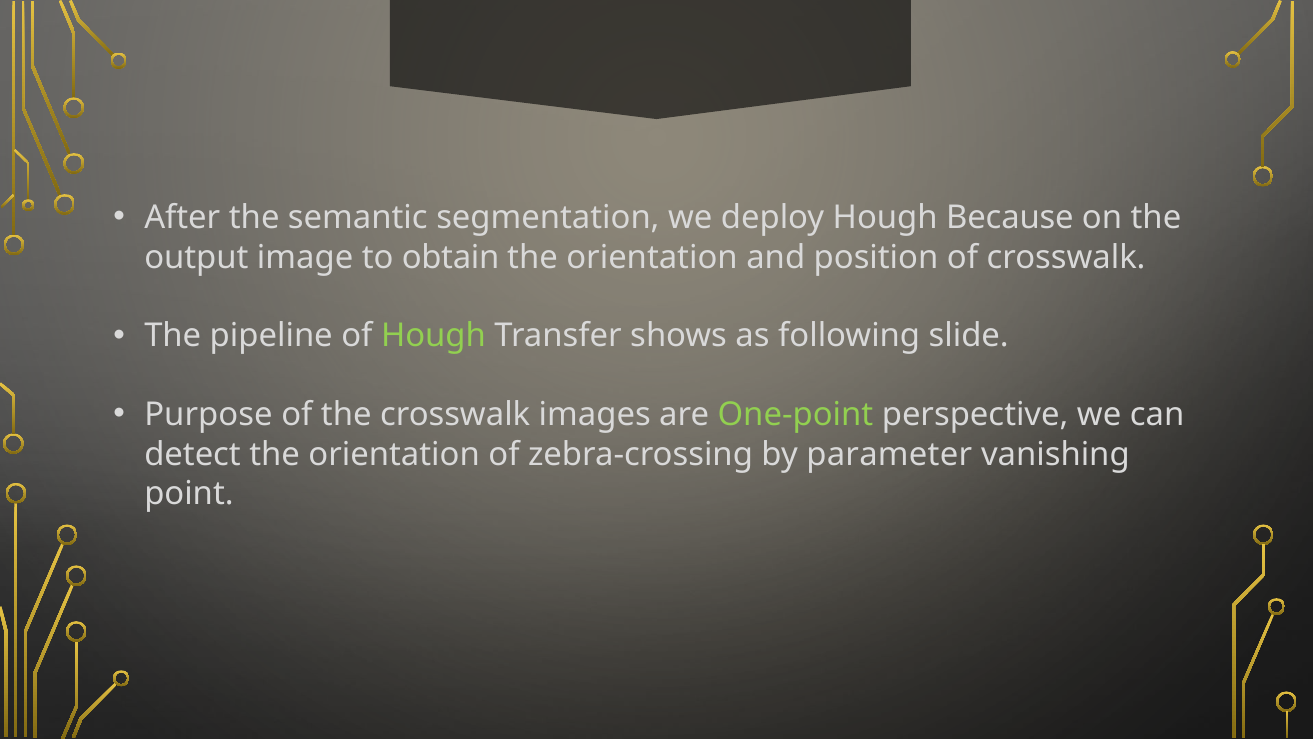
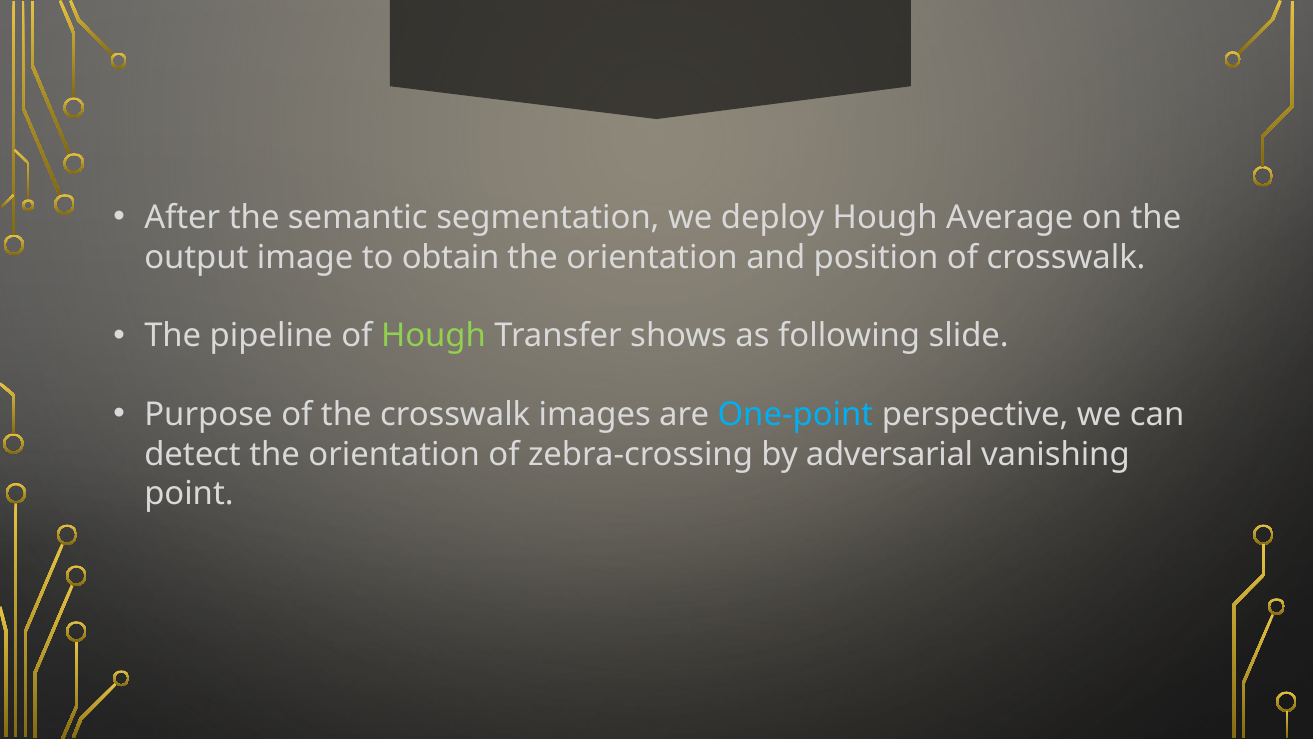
Because: Because -> Average
One-point colour: light green -> light blue
parameter: parameter -> adversarial
